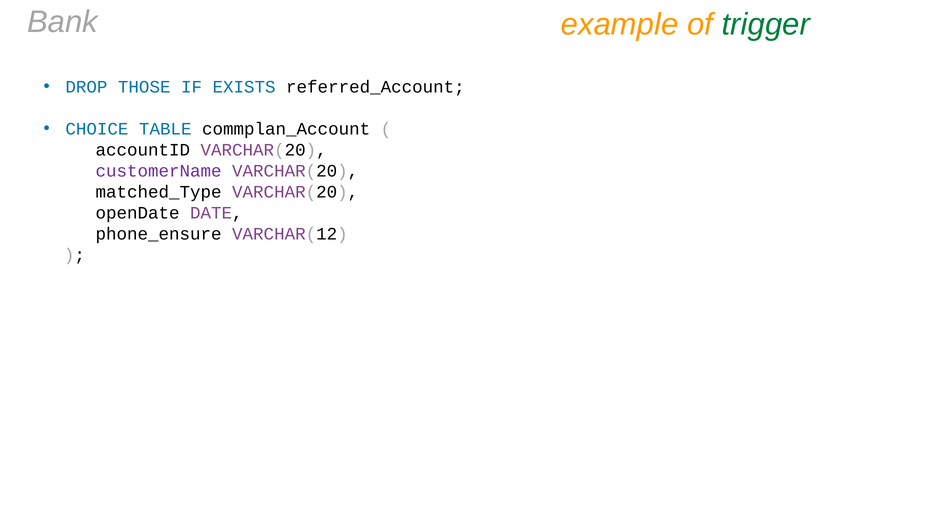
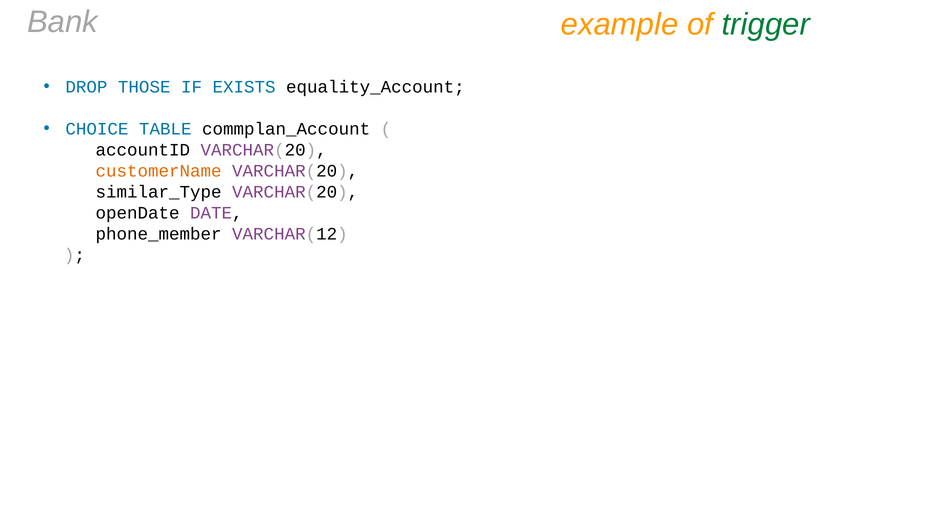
referred_Account: referred_Account -> equality_Account
customerName colour: purple -> orange
matched_Type: matched_Type -> similar_Type
phone_ensure: phone_ensure -> phone_member
